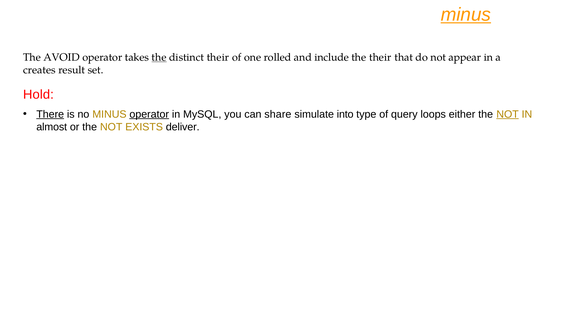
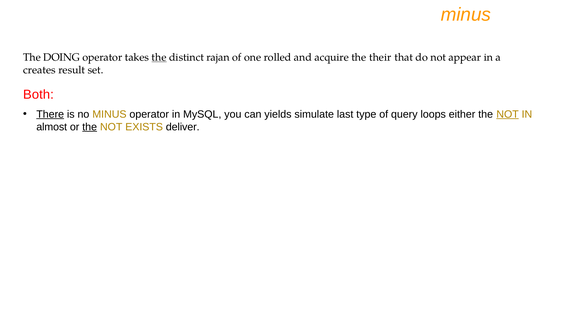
minus at (466, 15) underline: present -> none
AVOID: AVOID -> DOING
distinct their: their -> rajan
include: include -> acquire
Hold: Hold -> Both
operator at (149, 114) underline: present -> none
share: share -> yields
into: into -> last
the at (90, 127) underline: none -> present
